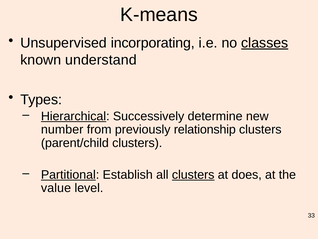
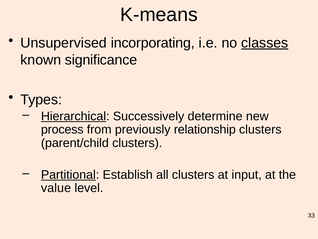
understand: understand -> significance
number: number -> process
clusters at (193, 174) underline: present -> none
does: does -> input
